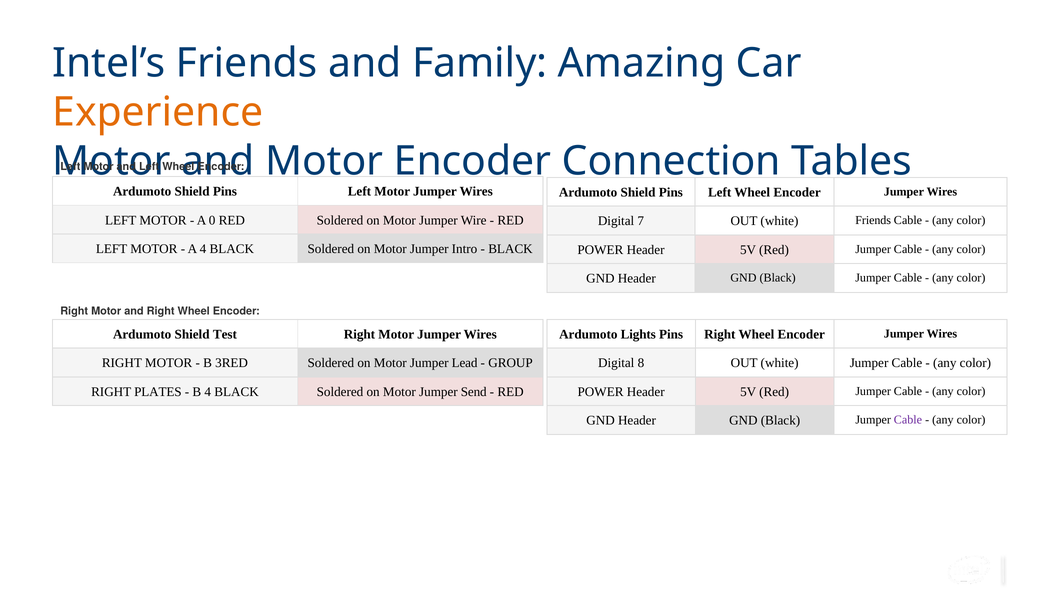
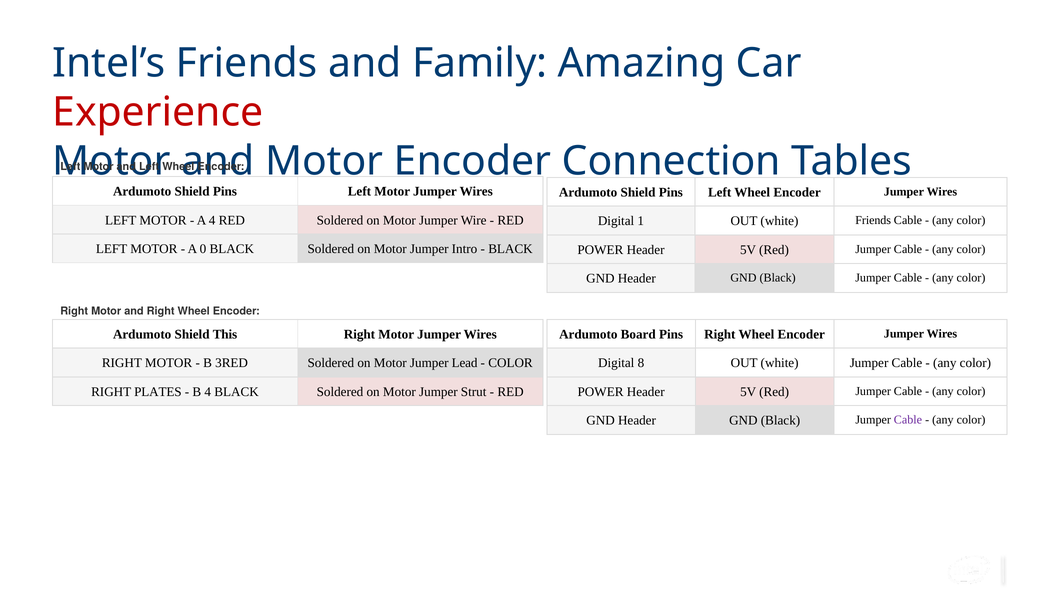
Experience colour: orange -> red
A 0: 0 -> 4
7: 7 -> 1
A 4: 4 -> 0
Test: Test -> This
Lights: Lights -> Board
GROUP at (511, 363): GROUP -> COLOR
Send: Send -> Strut
